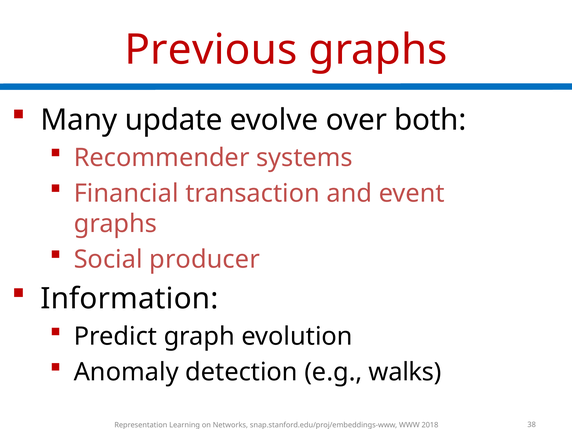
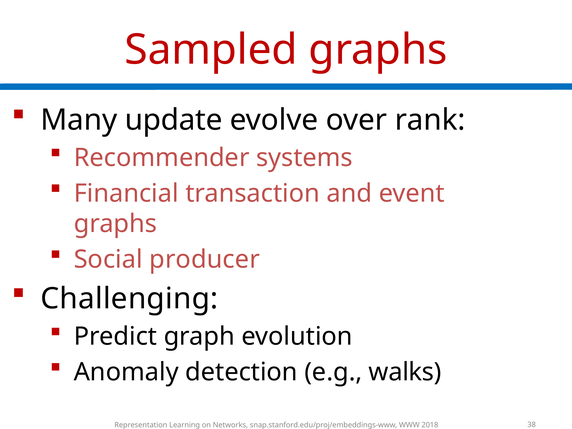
Previous: Previous -> Sampled
both: both -> rank
Information: Information -> Challenging
